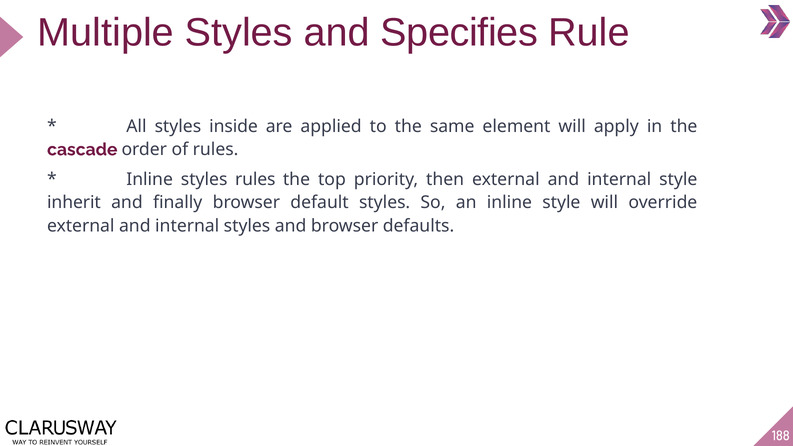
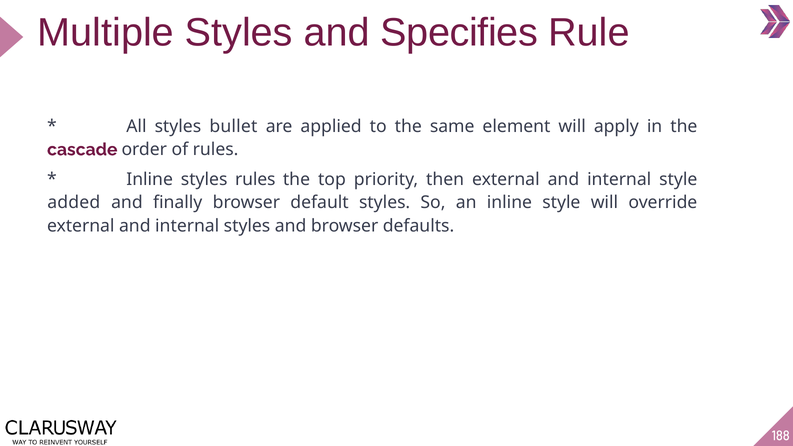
inside: inside -> bullet
inherit: inherit -> added
